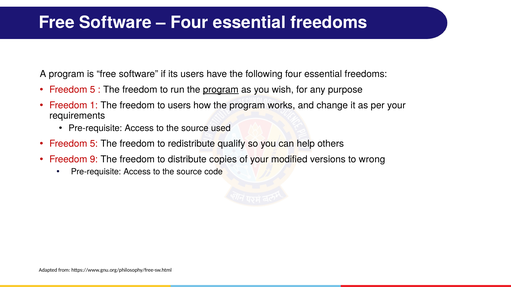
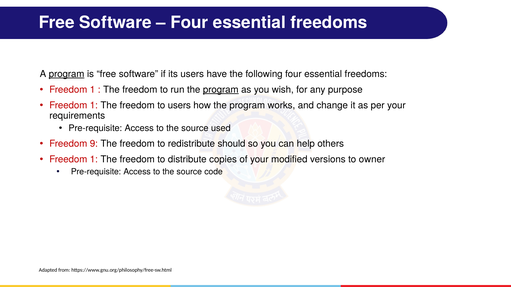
program at (67, 74) underline: none -> present
5 at (93, 90): 5 -> 1
5 at (94, 144): 5 -> 9
qualify: qualify -> should
9 at (94, 160): 9 -> 1
wrong: wrong -> owner
